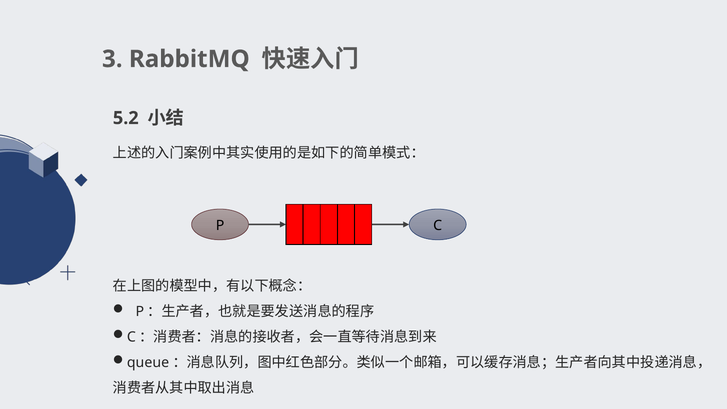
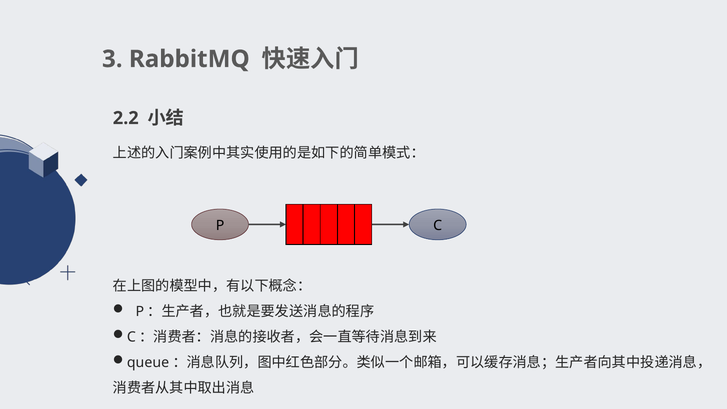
5.2: 5.2 -> 2.2
